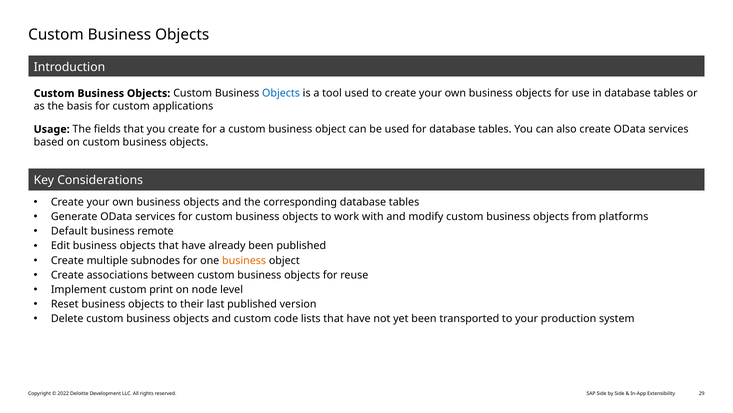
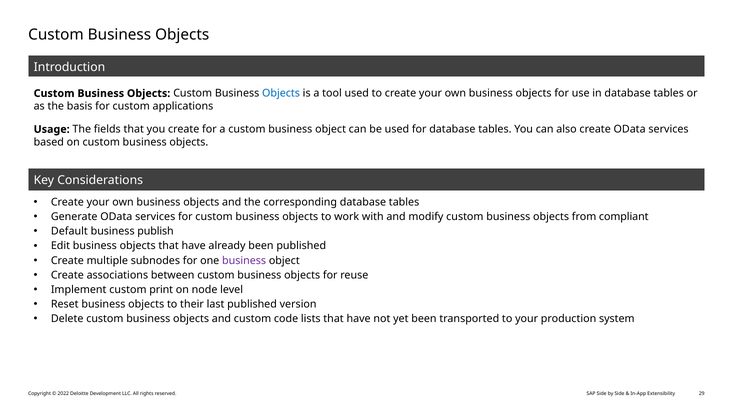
platforms: platforms -> compliant
remote: remote -> publish
business at (244, 260) colour: orange -> purple
